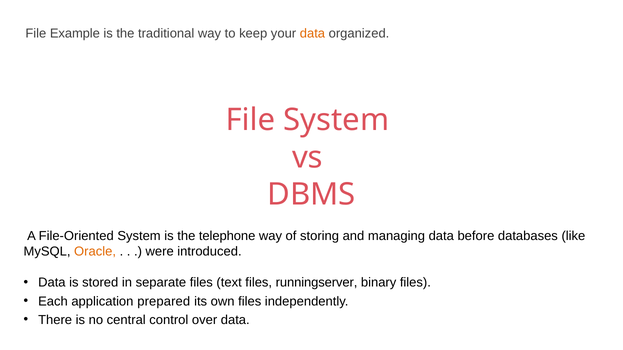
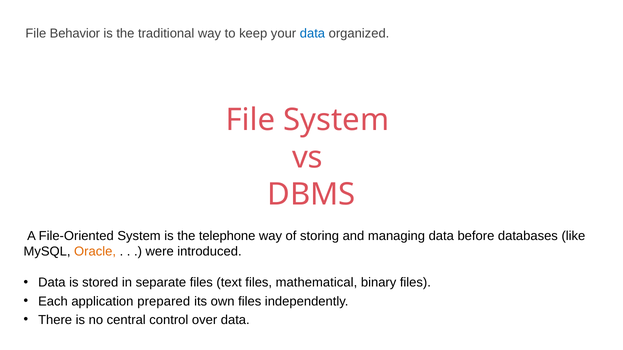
Example: Example -> Behavior
data at (312, 33) colour: orange -> blue
runningserver: runningserver -> mathematical
